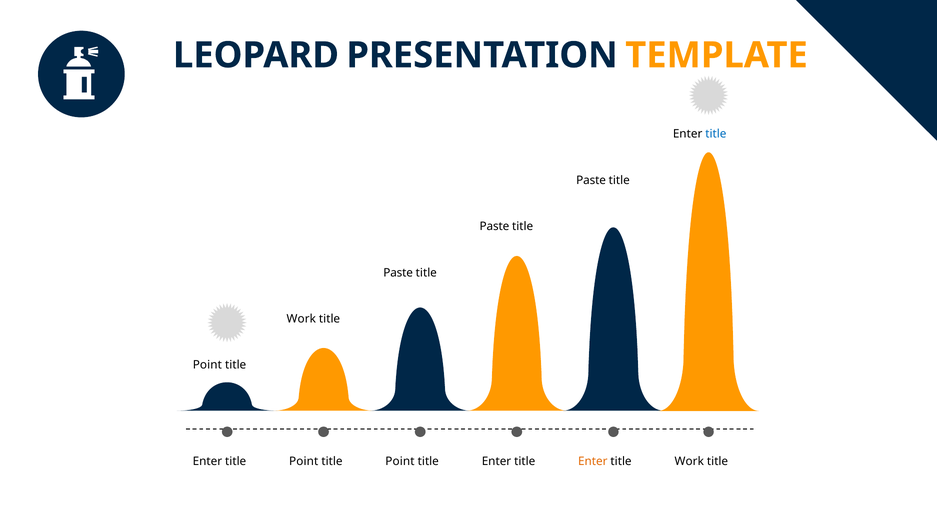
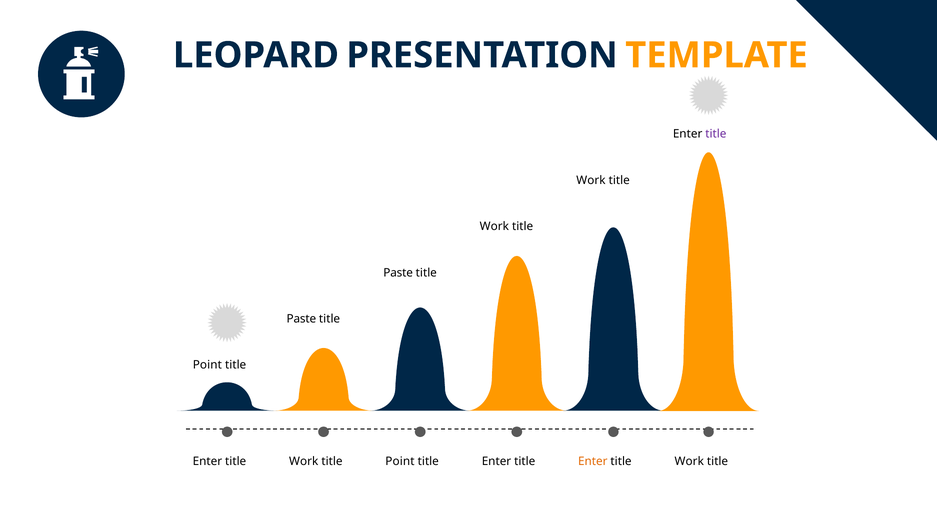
title at (716, 134) colour: blue -> purple
Paste at (591, 180): Paste -> Work
Paste at (494, 227): Paste -> Work
Work at (301, 319): Work -> Paste
Point at (304, 461): Point -> Work
